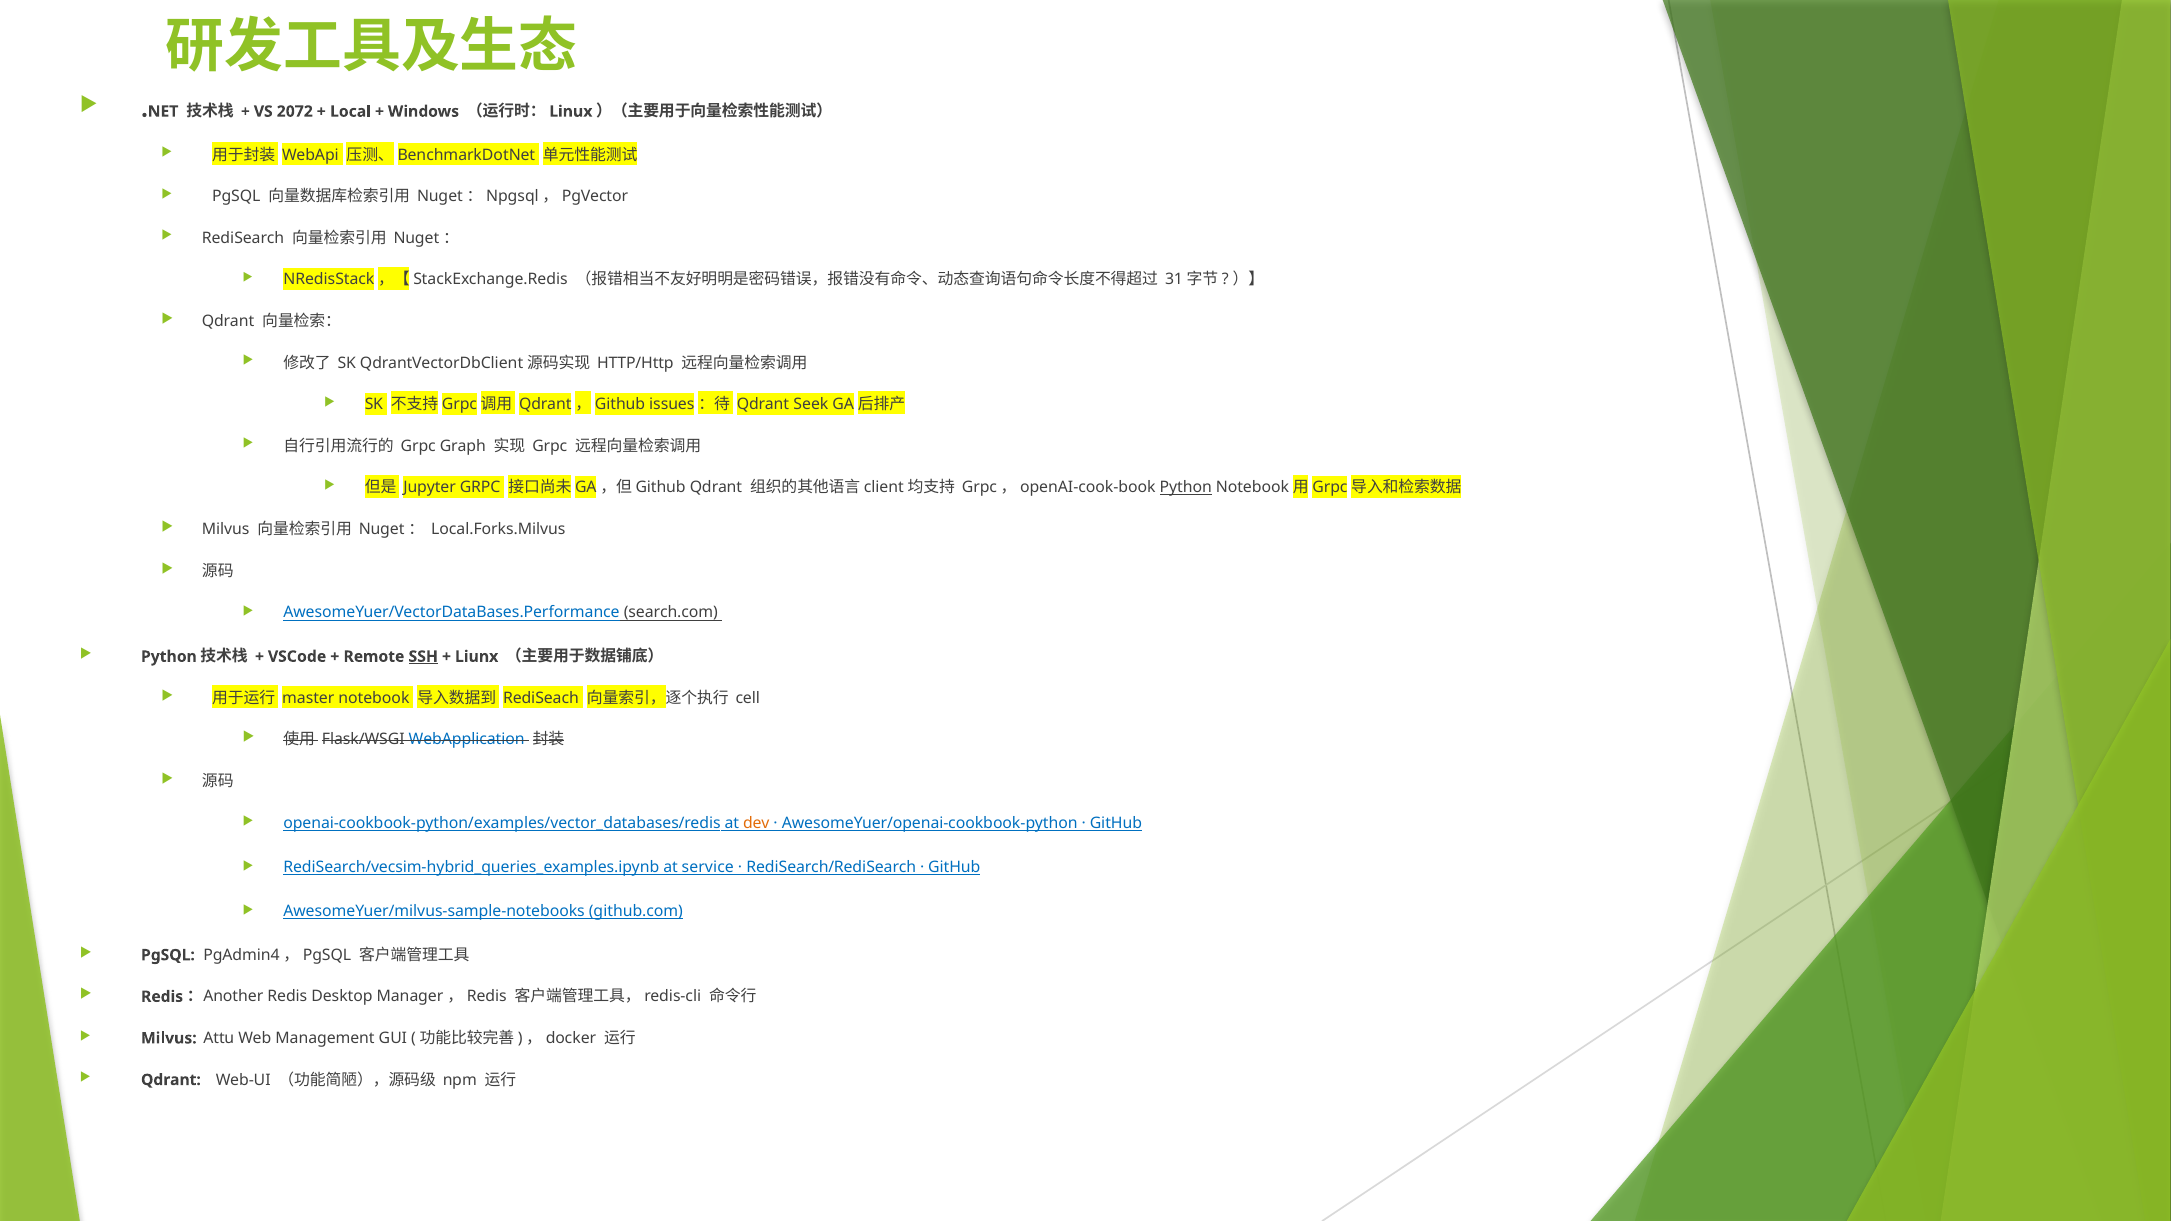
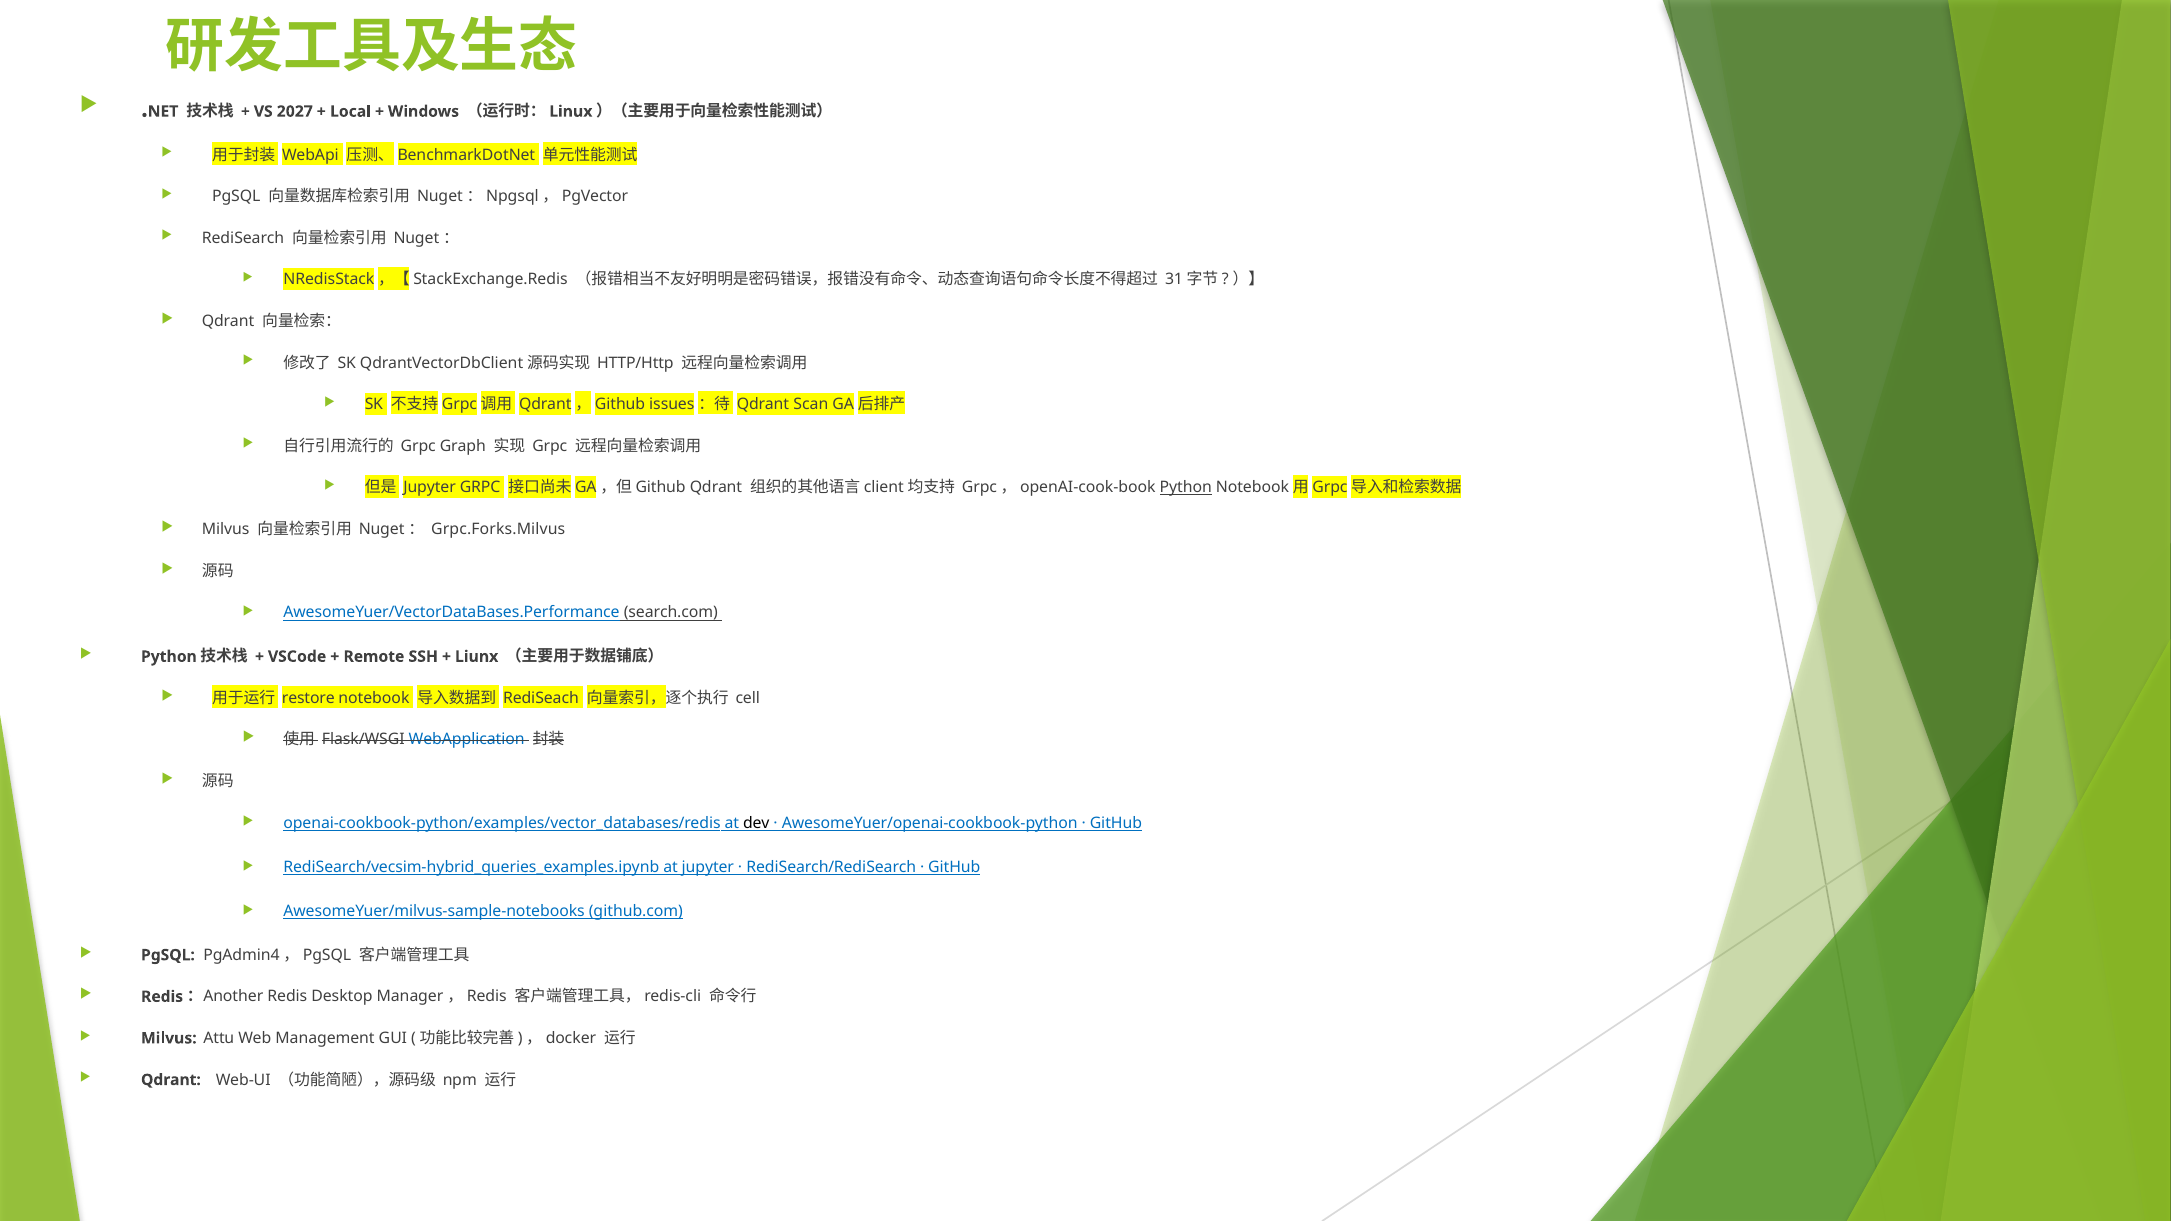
2072: 2072 -> 2027
Seek: Seek -> Scan
Local.Forks.Milvus: Local.Forks.Milvus -> Grpc.Forks.Milvus
SSH underline: present -> none
master: master -> restore
dev colour: orange -> black
at service: service -> jupyter
